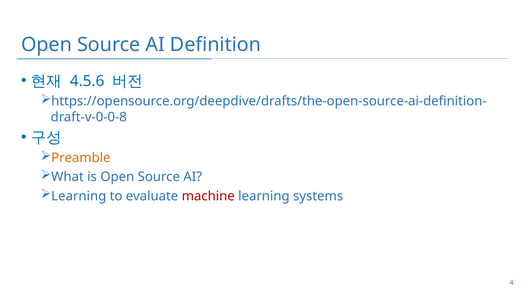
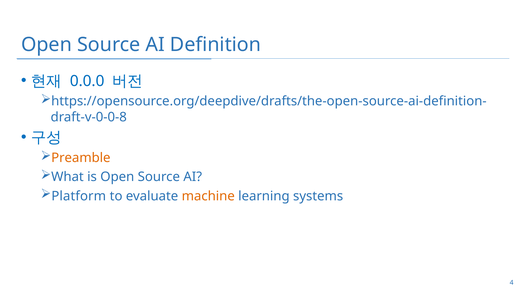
4.5.6: 4.5.6 -> 0.0.0
Learning at (79, 196): Learning -> Platform
machine colour: red -> orange
